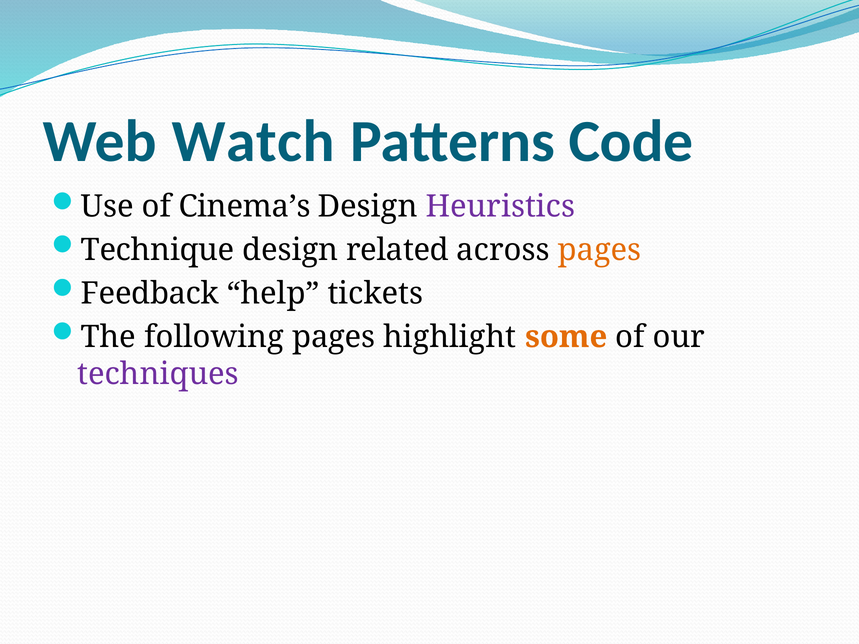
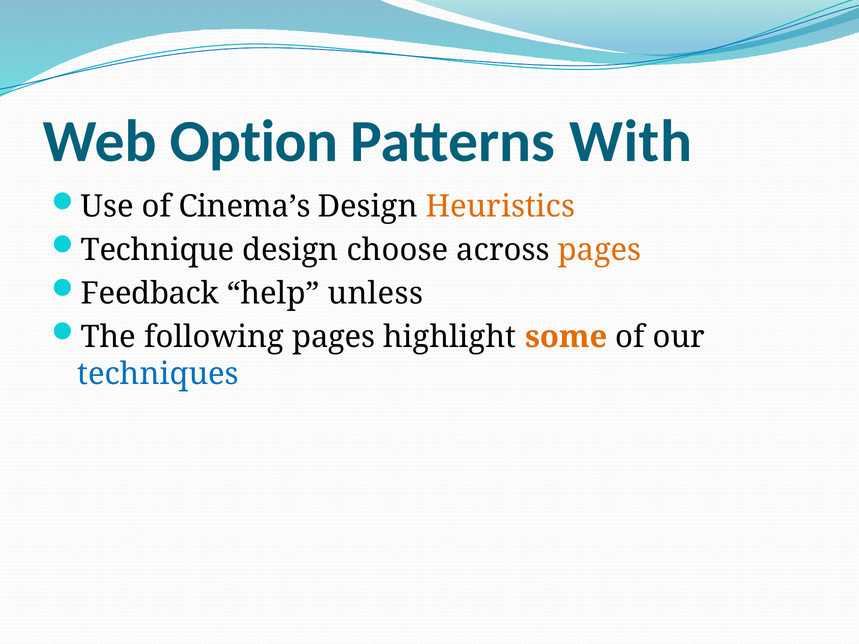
Watch: Watch -> Option
Code: Code -> With
Heuristics colour: purple -> orange
related: related -> choose
tickets: tickets -> unless
techniques colour: purple -> blue
